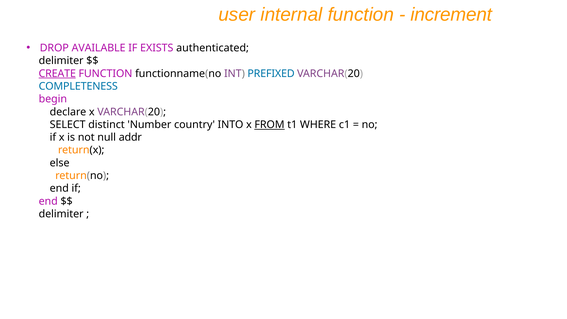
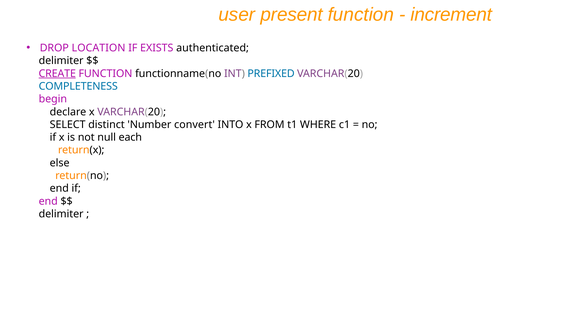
internal: internal -> present
AVAILABLE: AVAILABLE -> LOCATION
country: country -> convert
FROM underline: present -> none
addr: addr -> each
